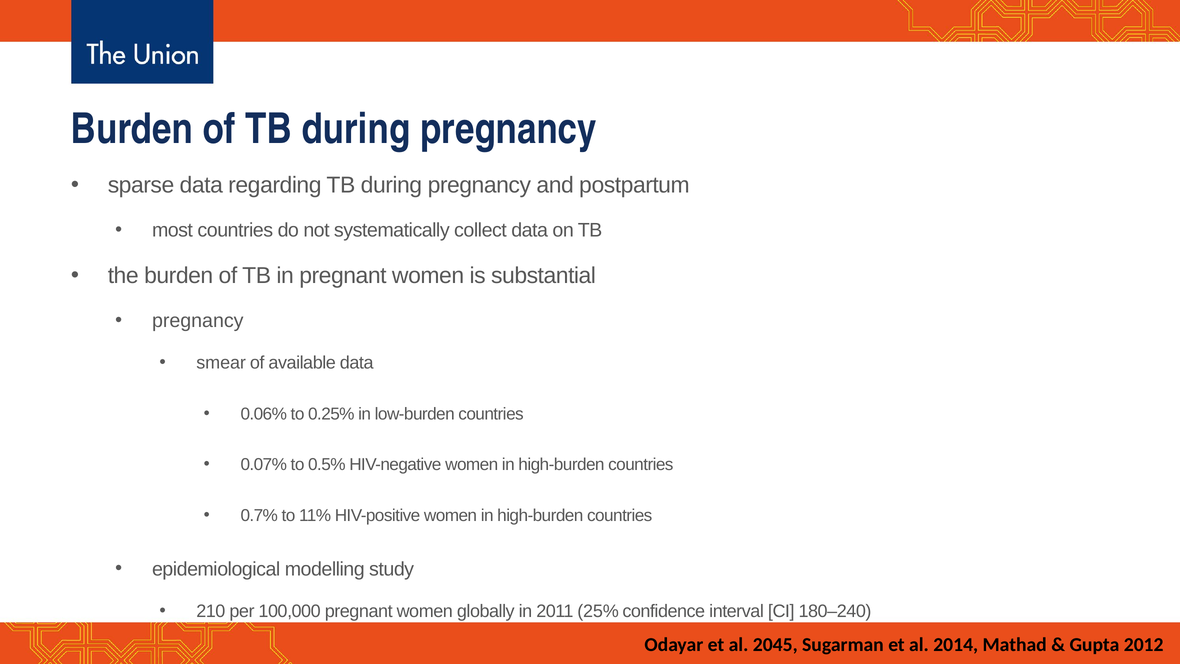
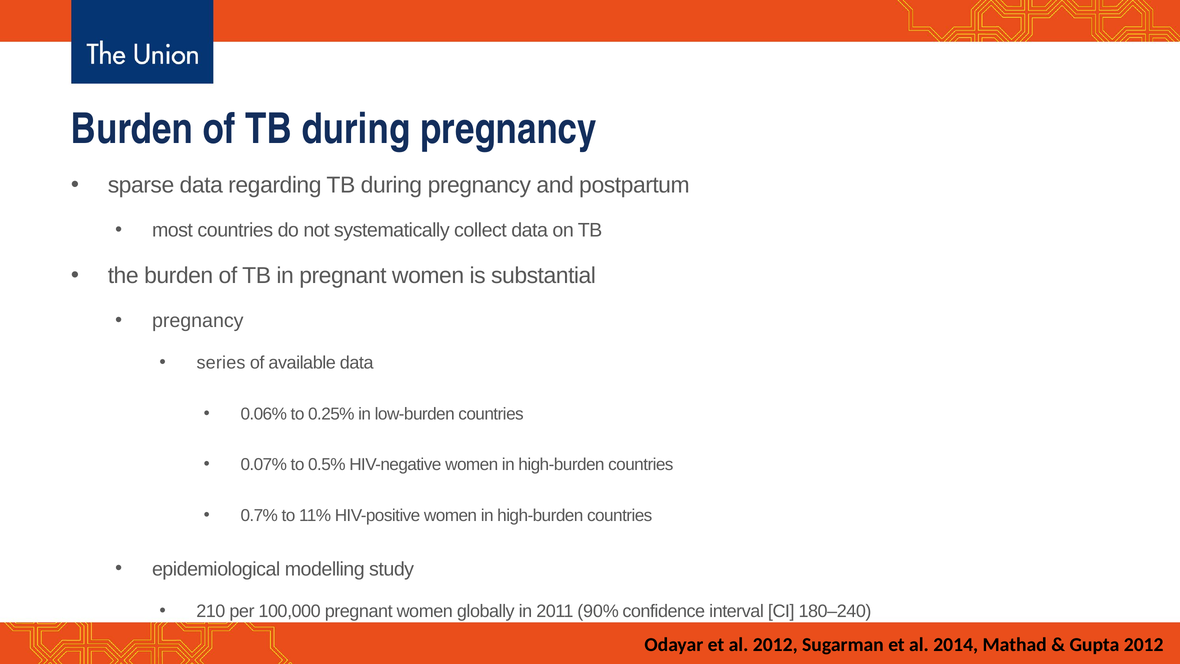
smear: smear -> series
25%: 25% -> 90%
al 2045: 2045 -> 2012
